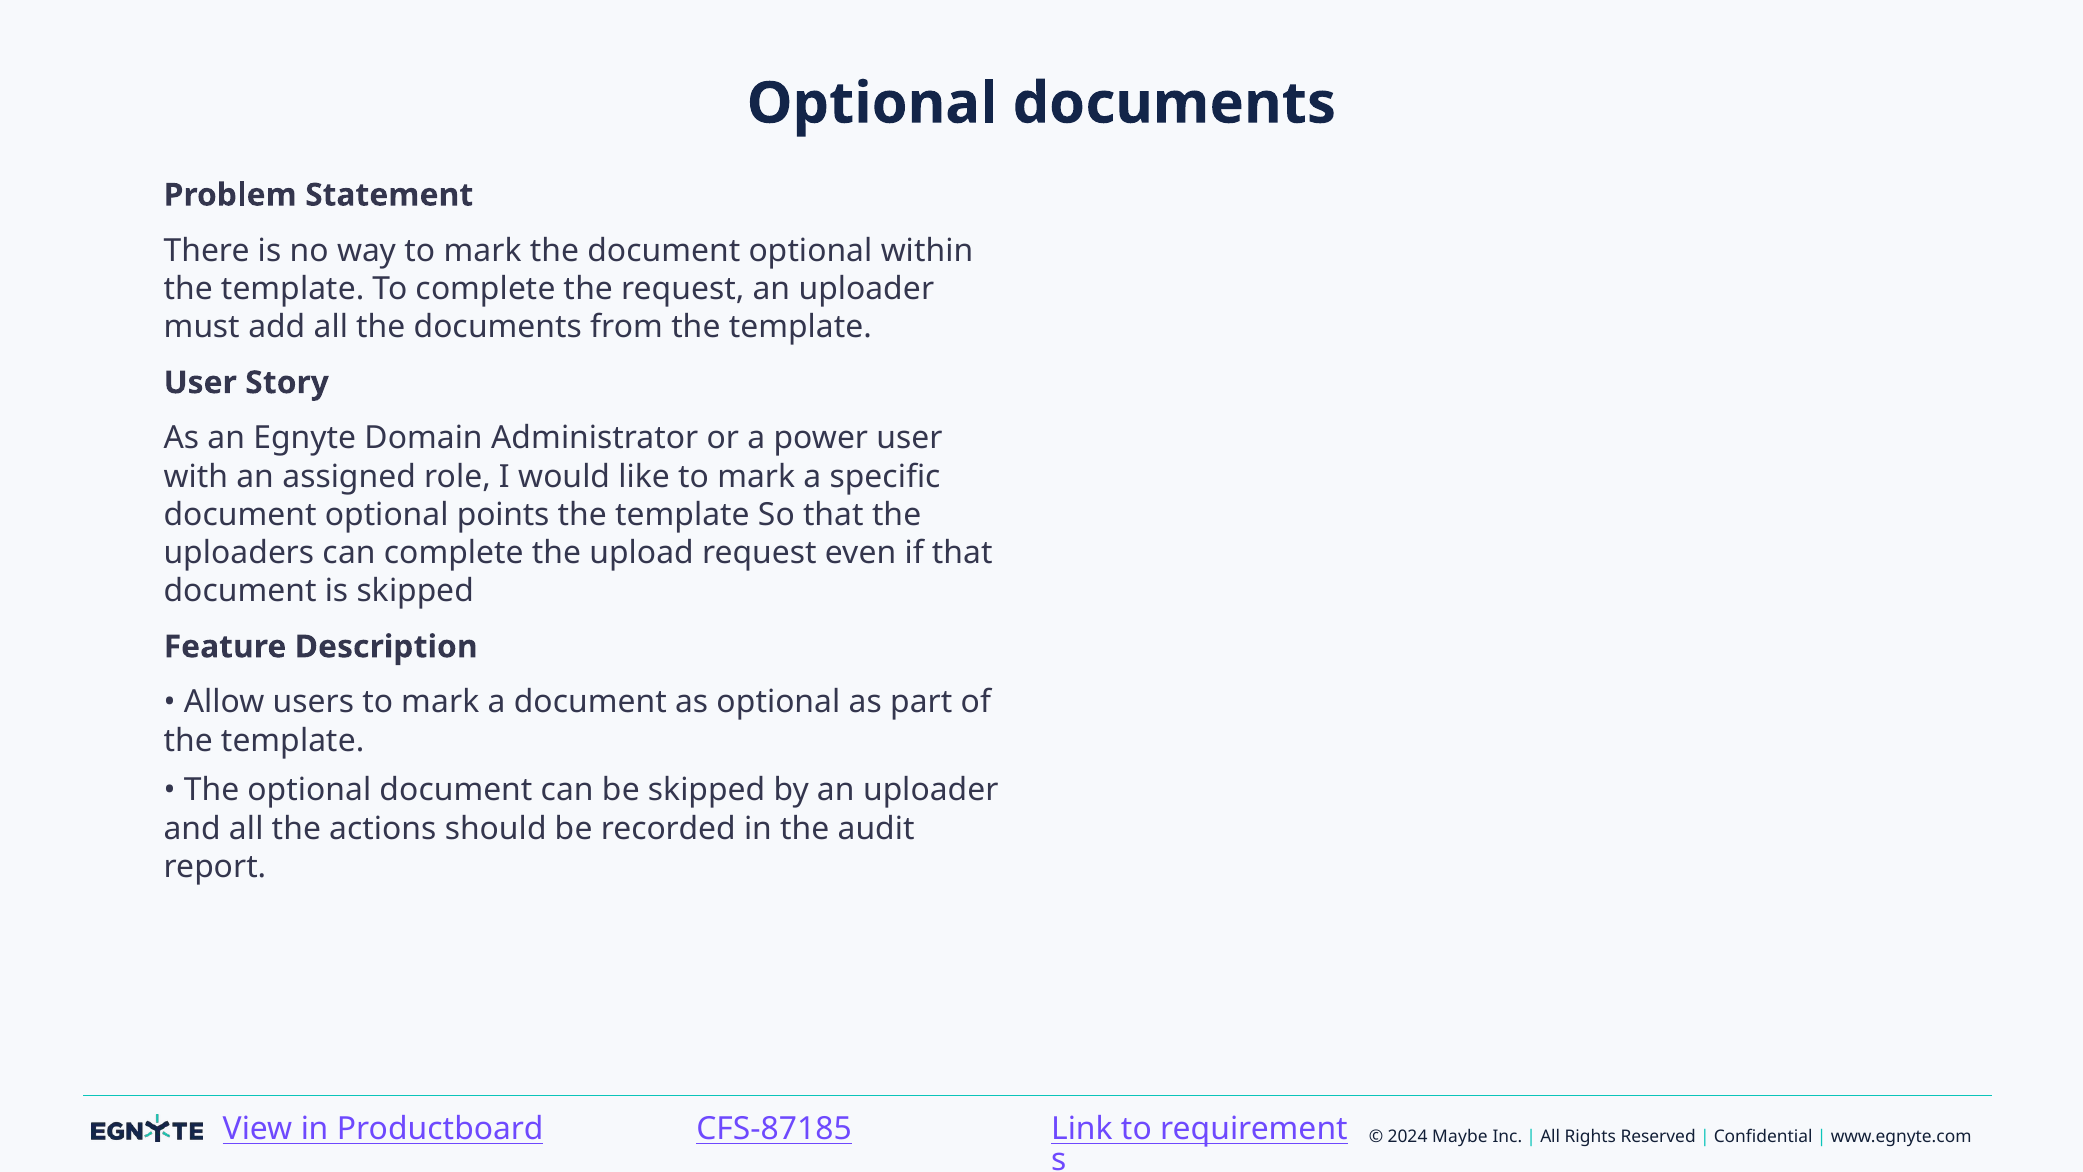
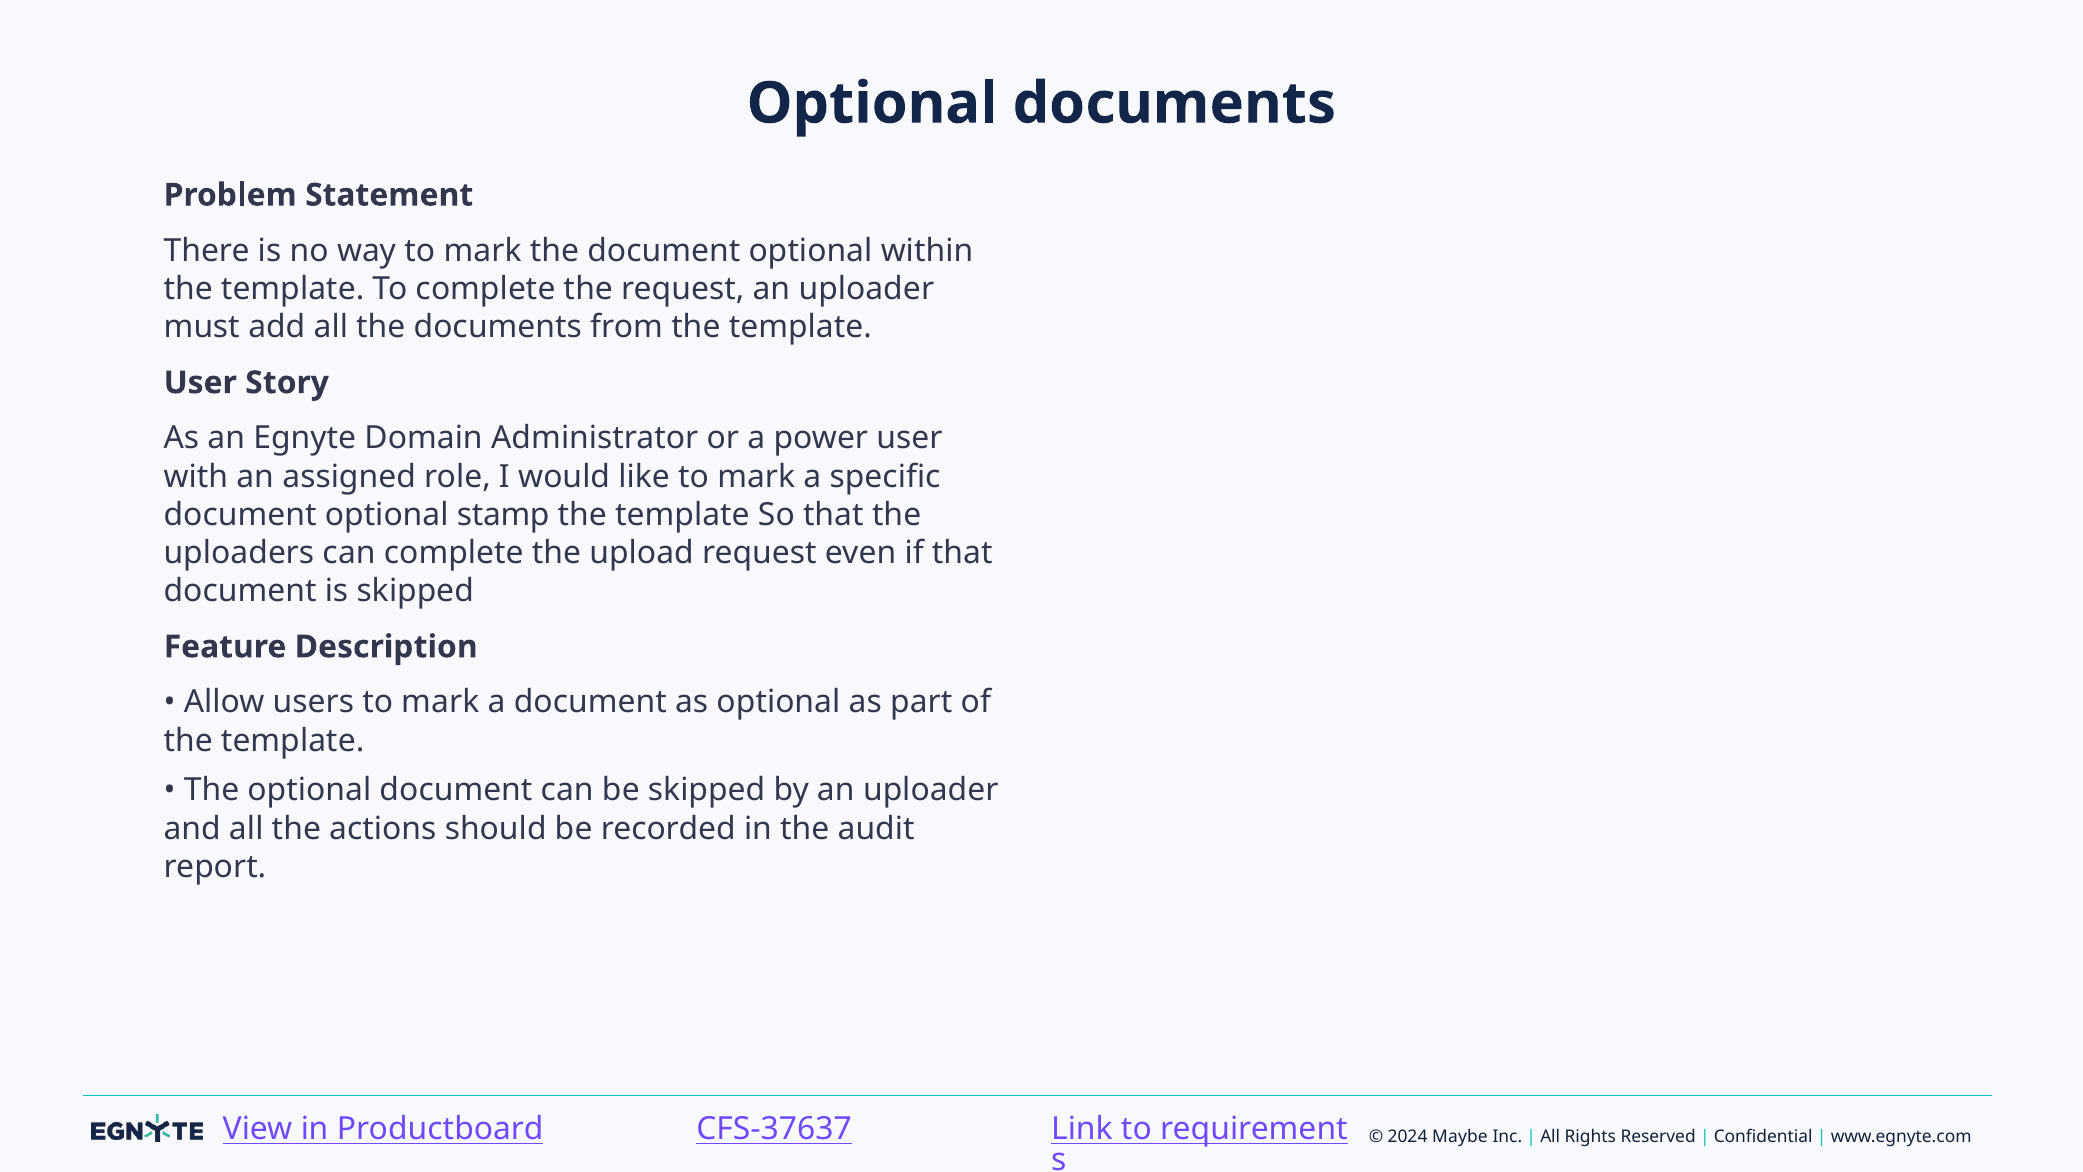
points: points -> stamp
CFS-87185: CFS-87185 -> CFS-37637
